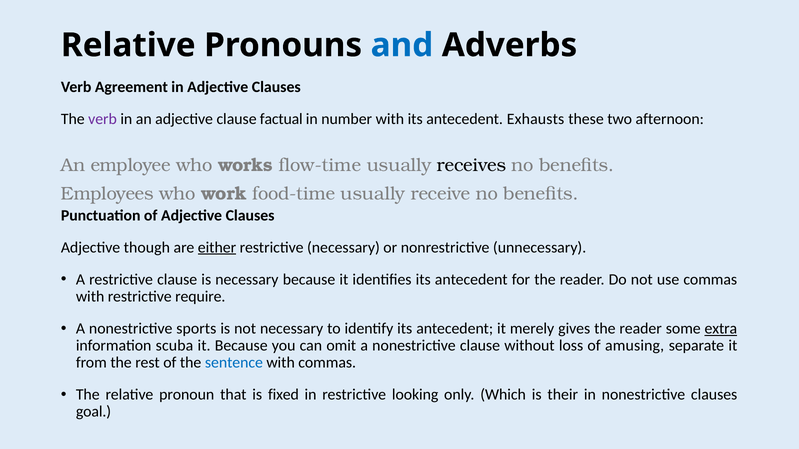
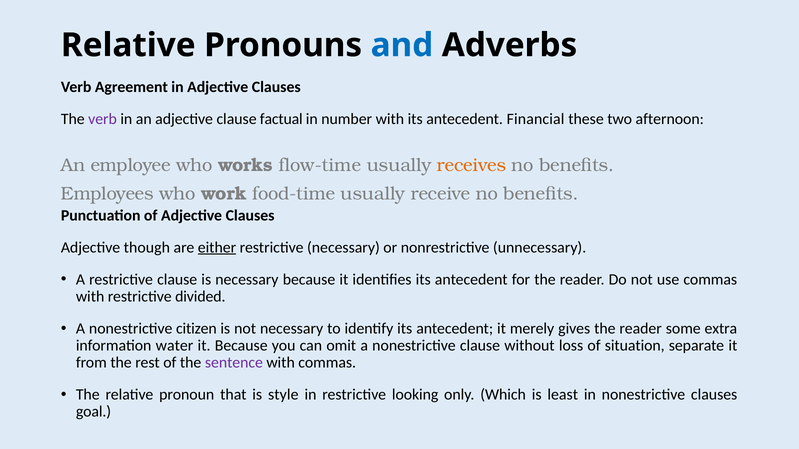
Exhausts: Exhausts -> Financial
receives colour: black -> orange
require: require -> divided
sports: sports -> citizen
extra underline: present -> none
scuba: scuba -> water
amusing: amusing -> situation
sentence colour: blue -> purple
fixed: fixed -> style
their: their -> least
